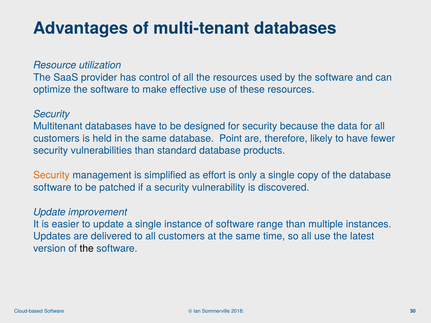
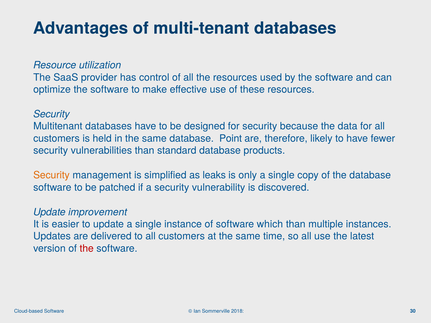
effort: effort -> leaks
range: range -> which
the at (87, 249) colour: black -> red
